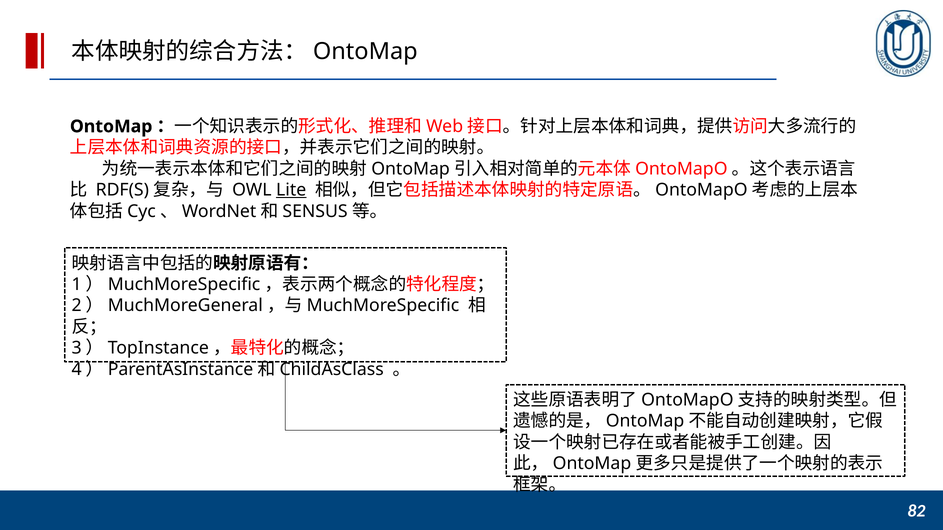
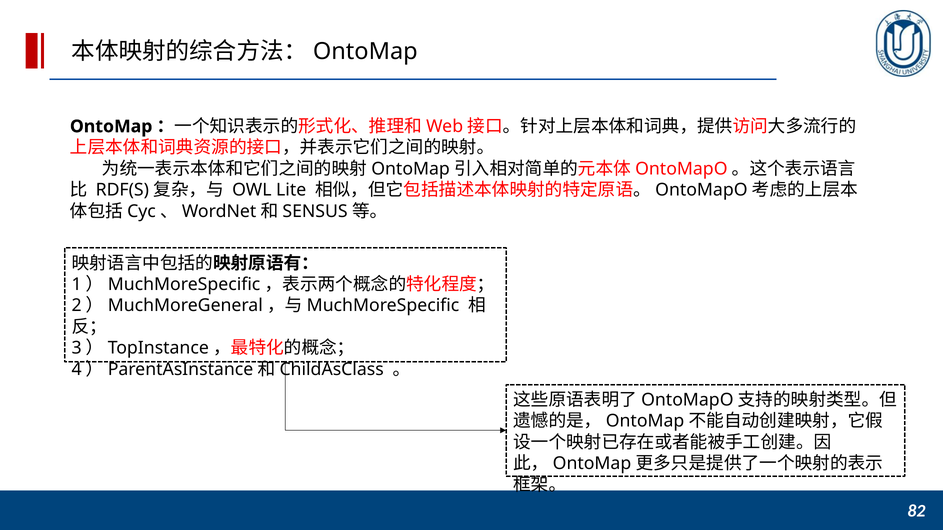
Lite underline: present -> none
